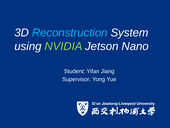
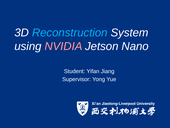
NVIDIA colour: light green -> pink
